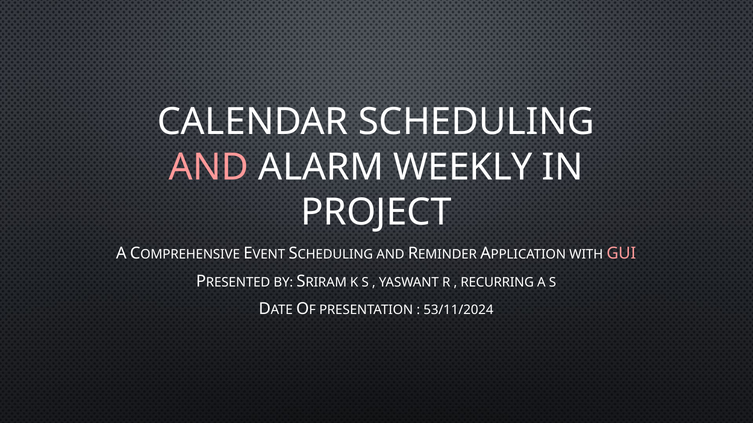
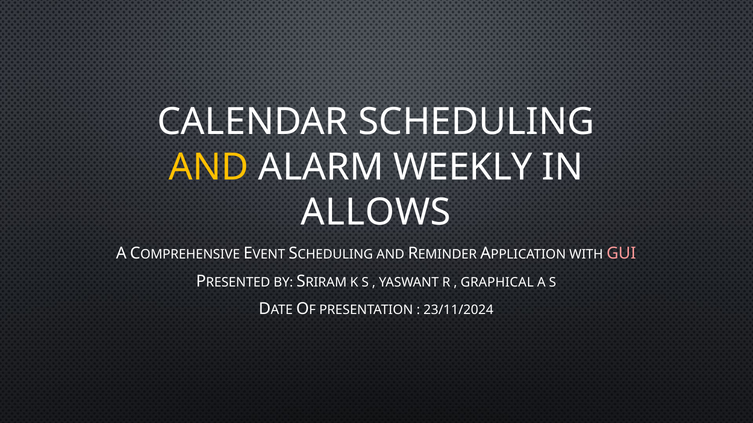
AND at (209, 167) colour: pink -> yellow
PROJECT: PROJECT -> ALLOWS
RECURRING: RECURRING -> GRAPHICAL
53/11/2024: 53/11/2024 -> 23/11/2024
